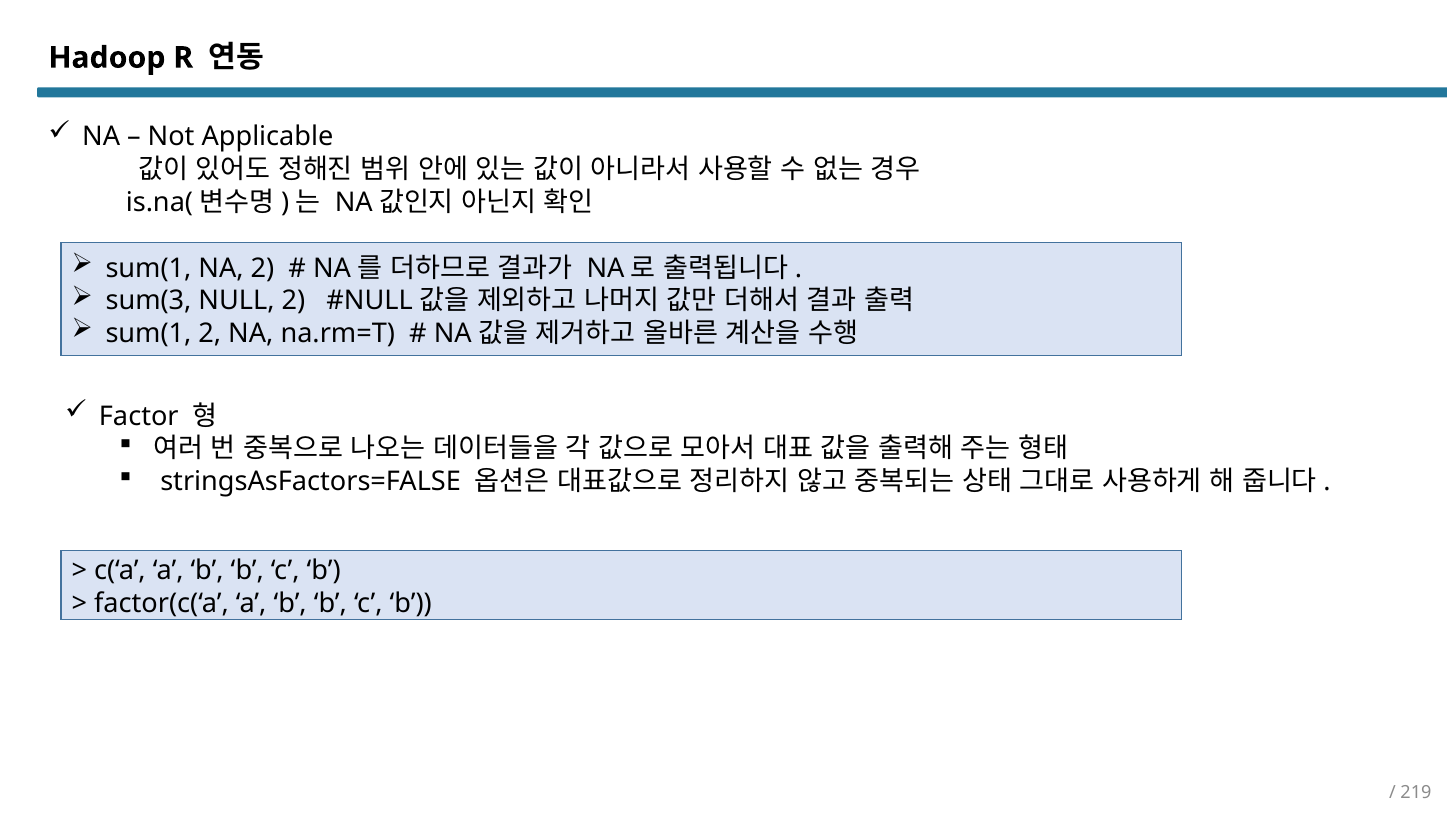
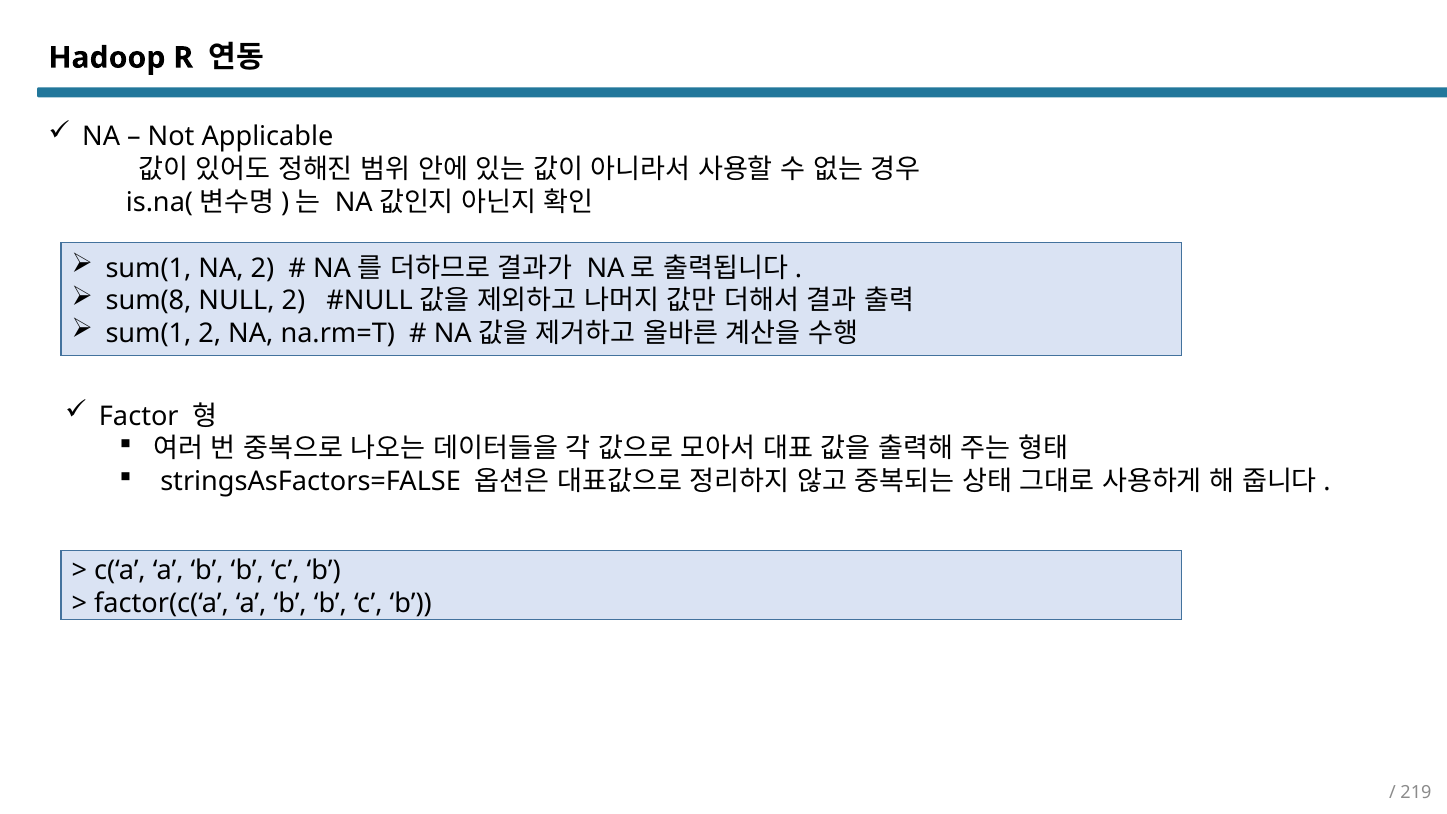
sum(3: sum(3 -> sum(8
